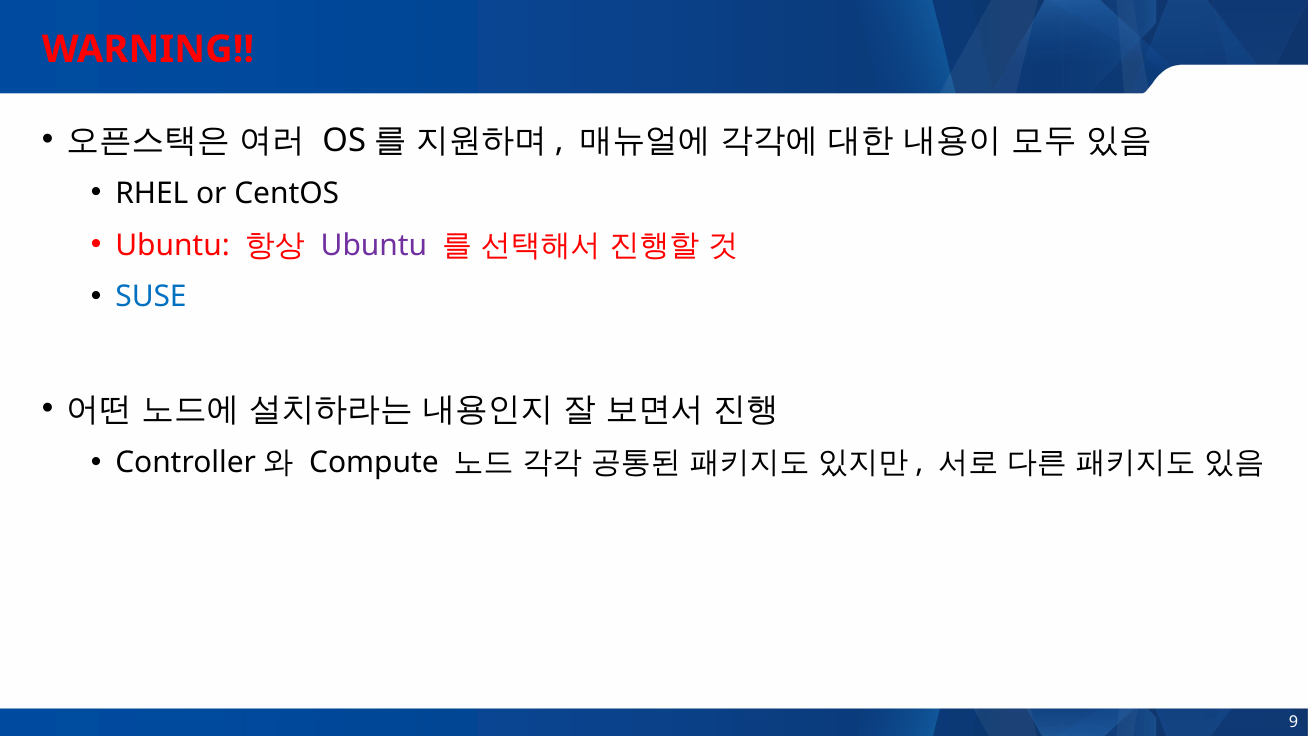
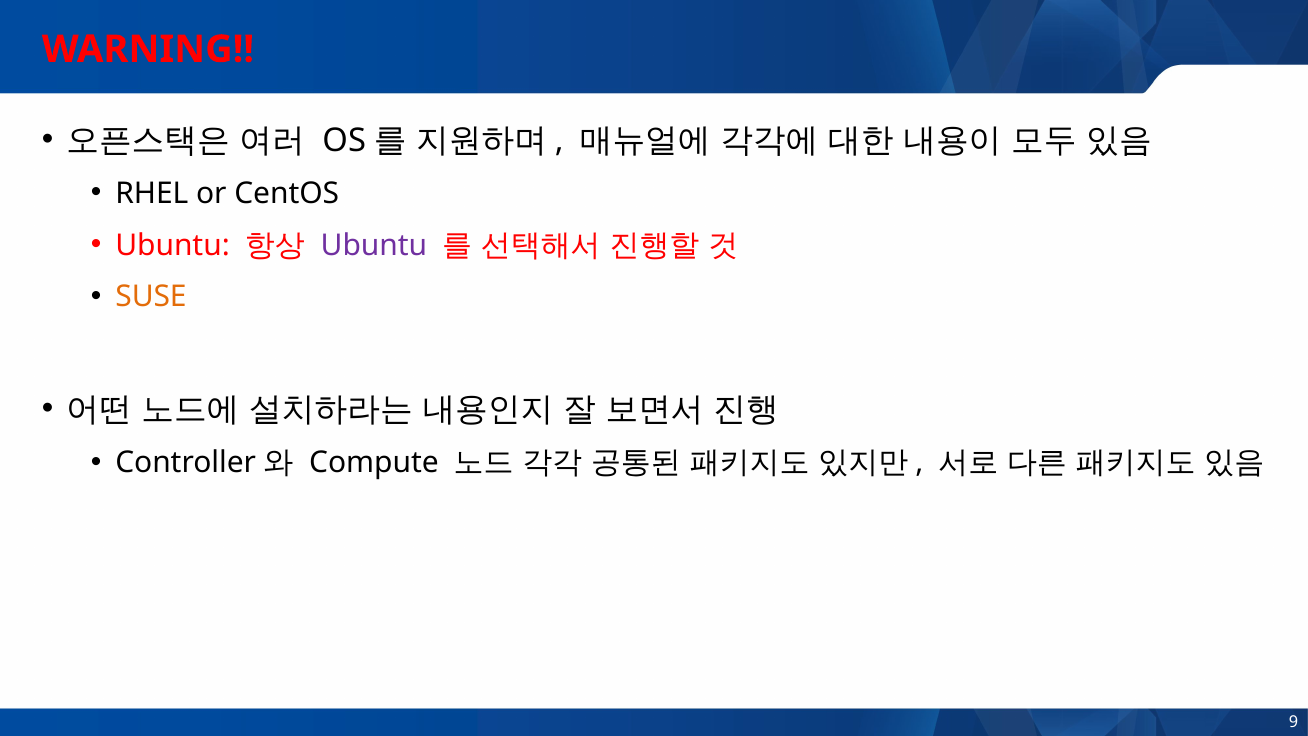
SUSE colour: blue -> orange
